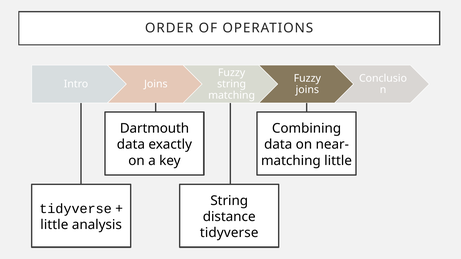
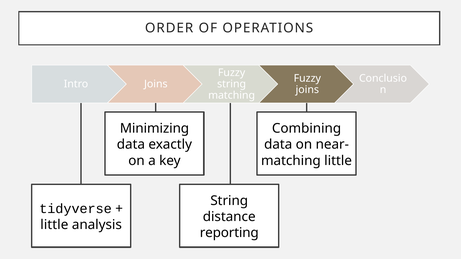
Dartmouth: Dartmouth -> Minimizing
tidyverse at (229, 233): tidyverse -> reporting
